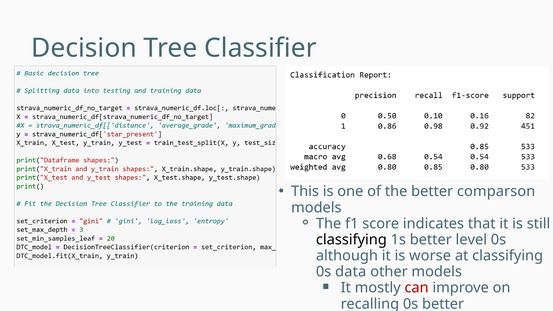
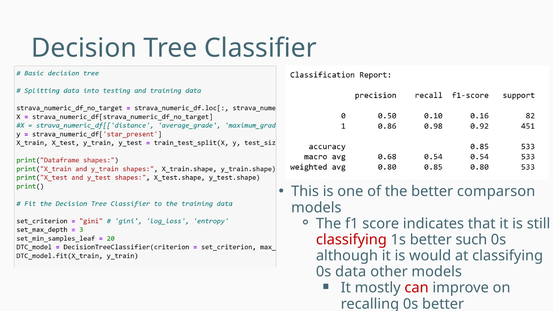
classifying at (351, 240) colour: black -> red
level: level -> such
worse: worse -> would
